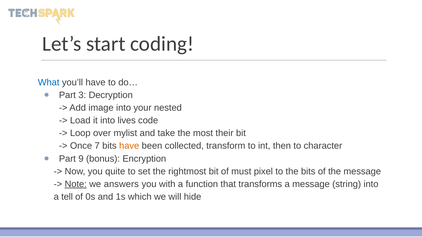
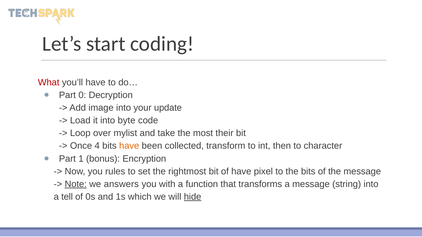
What colour: blue -> red
3: 3 -> 0
nested: nested -> update
lives: lives -> byte
7: 7 -> 4
9: 9 -> 1
quite: quite -> rules
of must: must -> have
hide underline: none -> present
